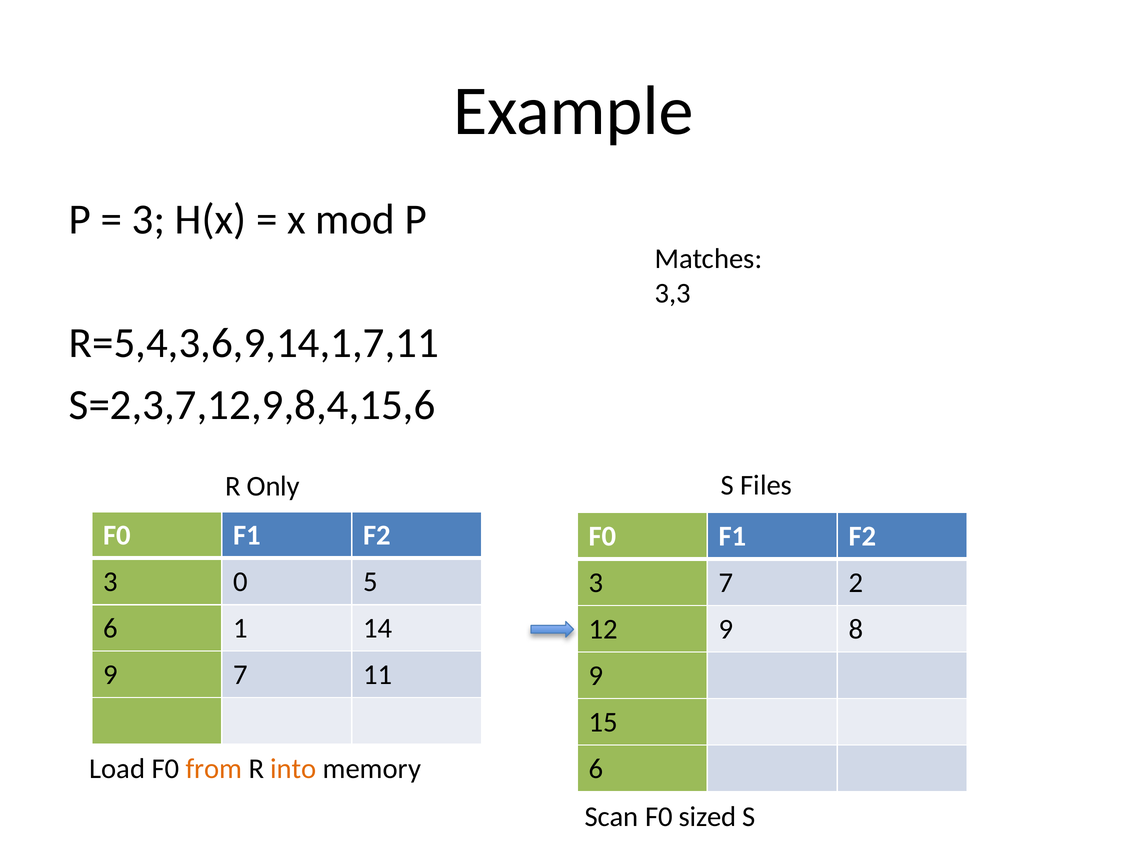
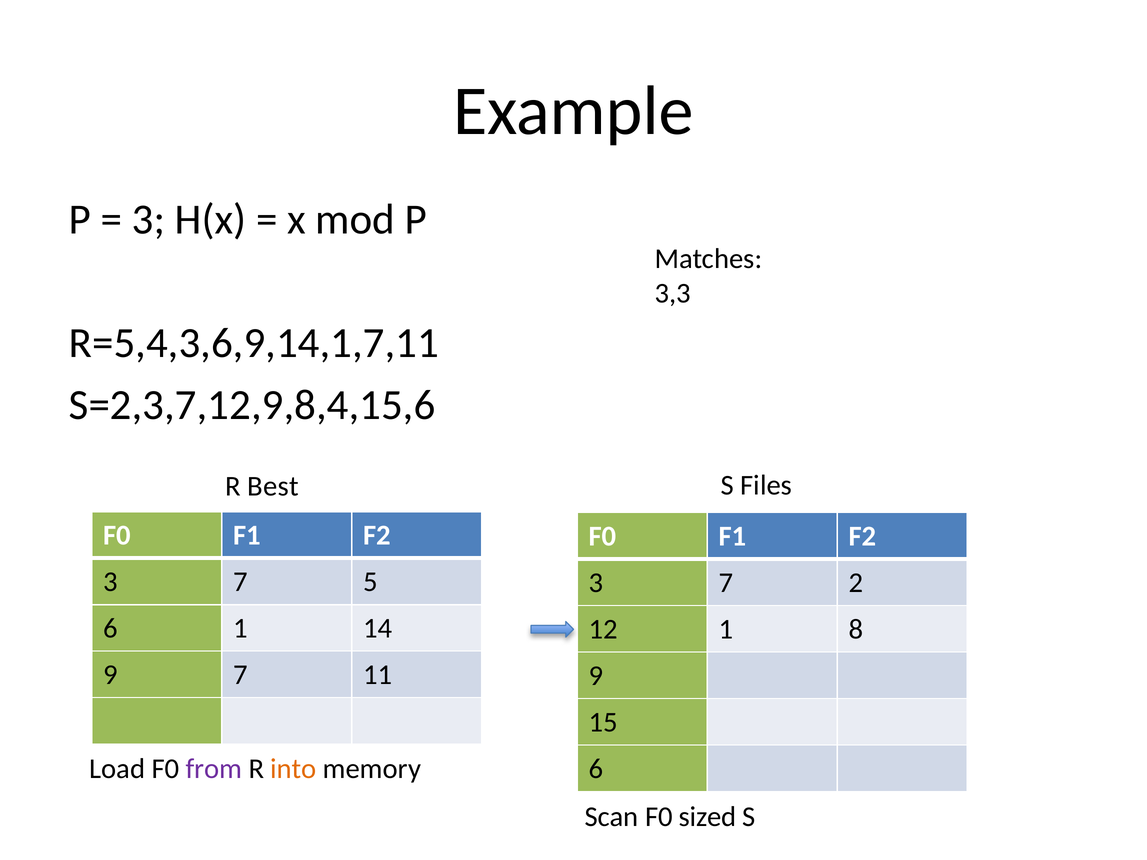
Only: Only -> Best
0 at (241, 582): 0 -> 7
12 9: 9 -> 1
from colour: orange -> purple
